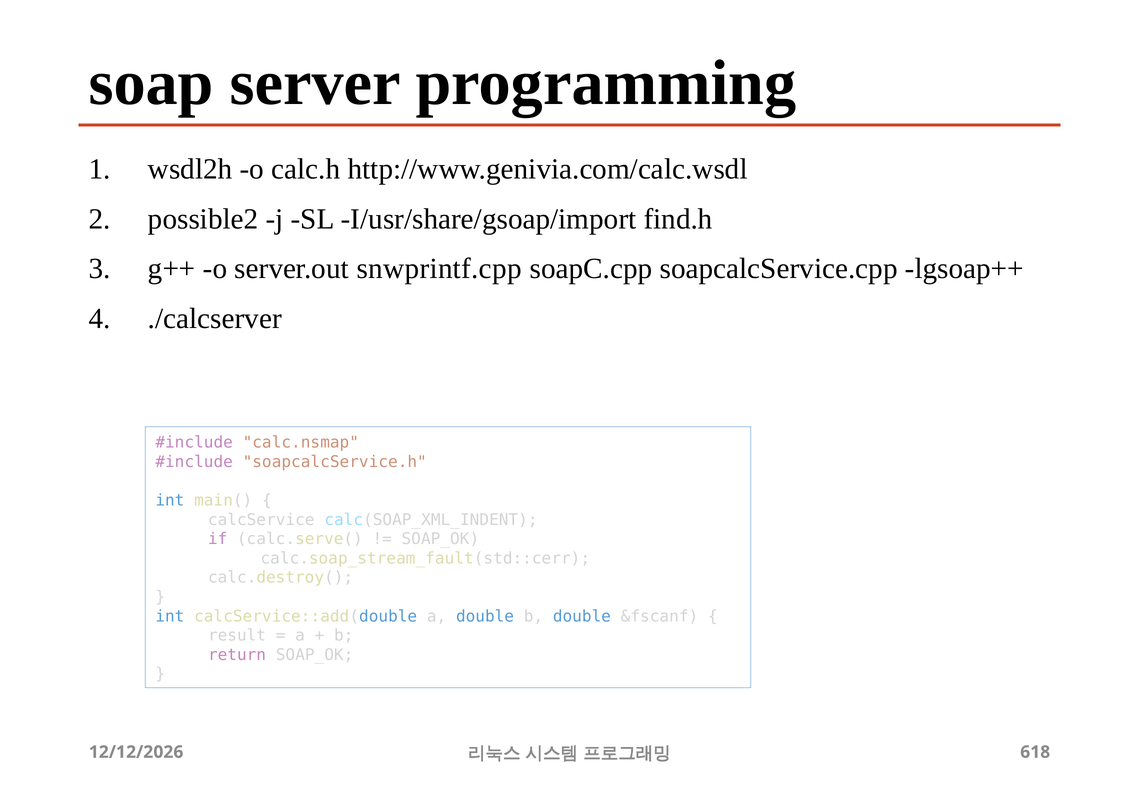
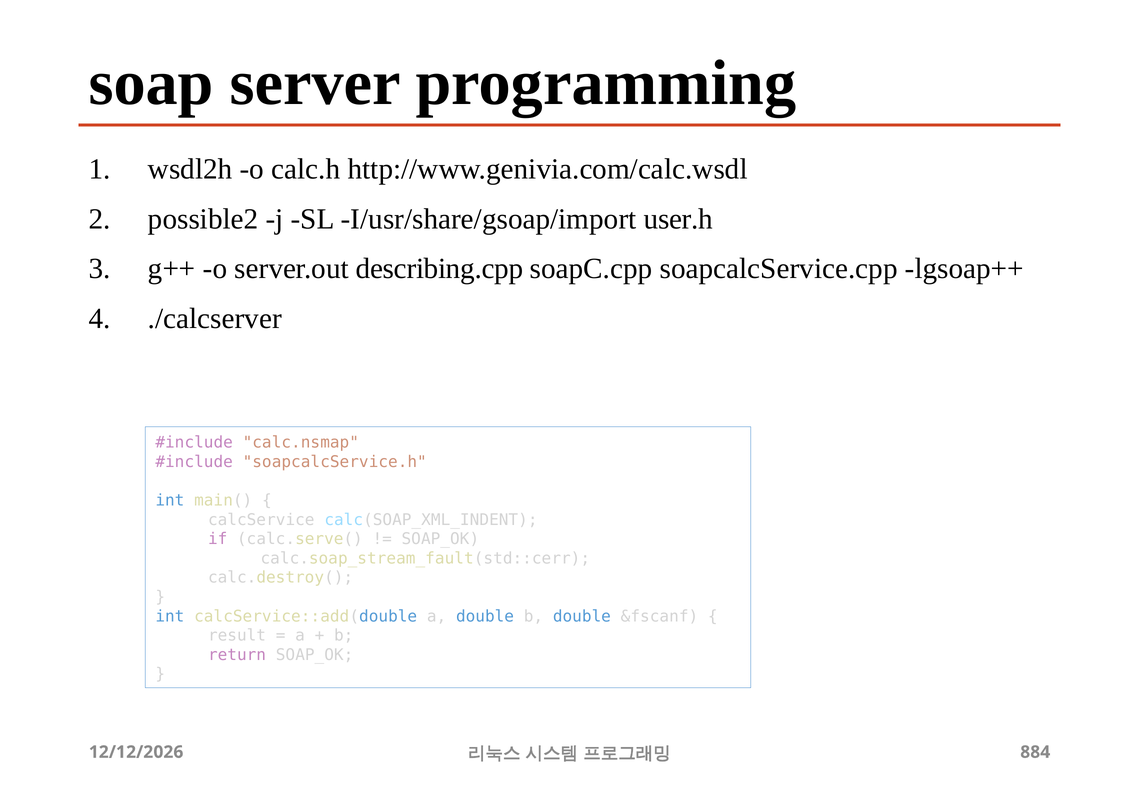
find.h: find.h -> user.h
snwprintf.cpp: snwprintf.cpp -> describing.cpp
618: 618 -> 884
